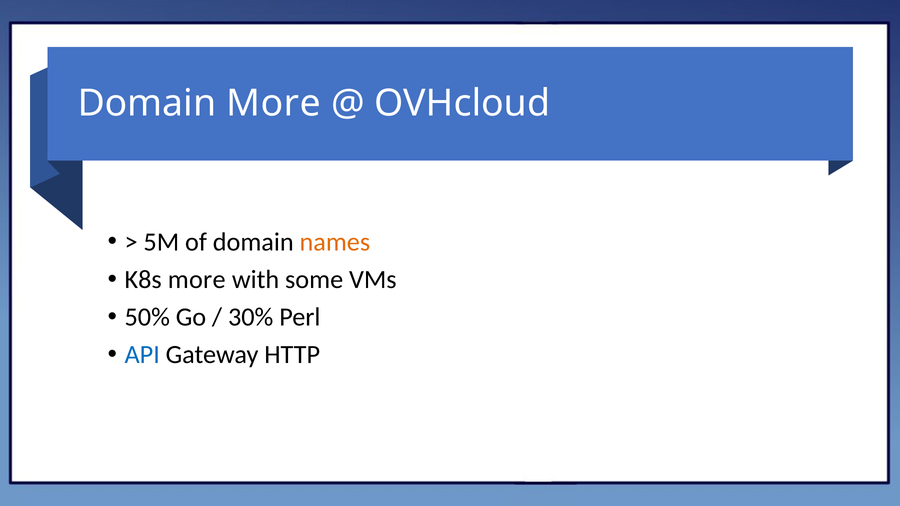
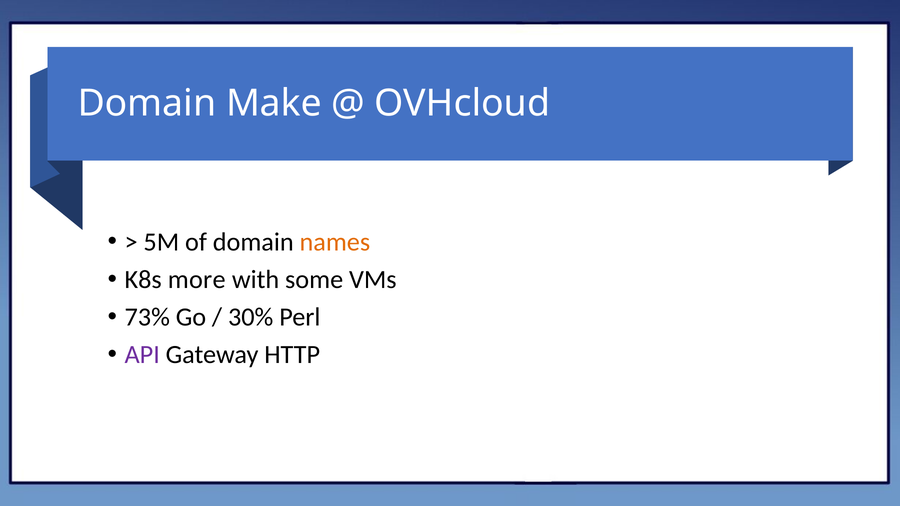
Domain More: More -> Make
50%: 50% -> 73%
API colour: blue -> purple
